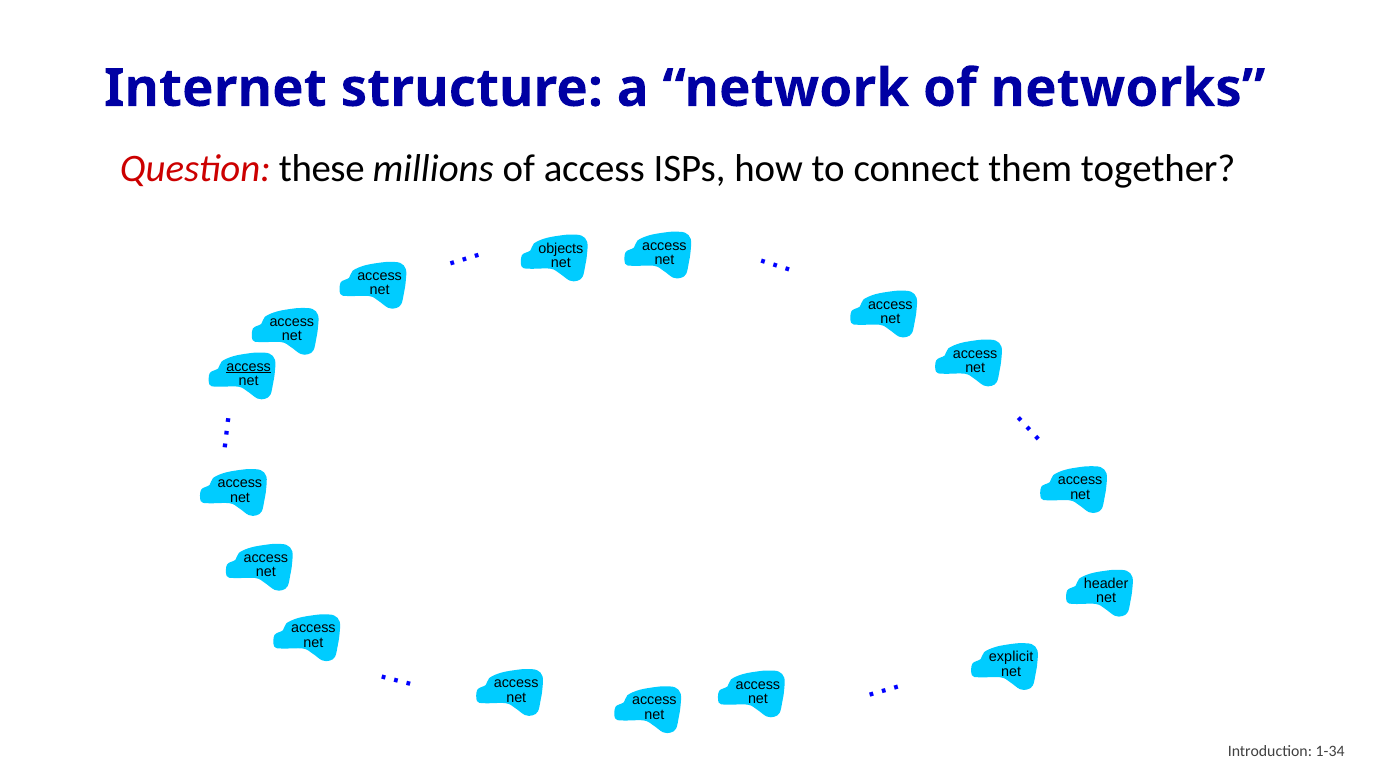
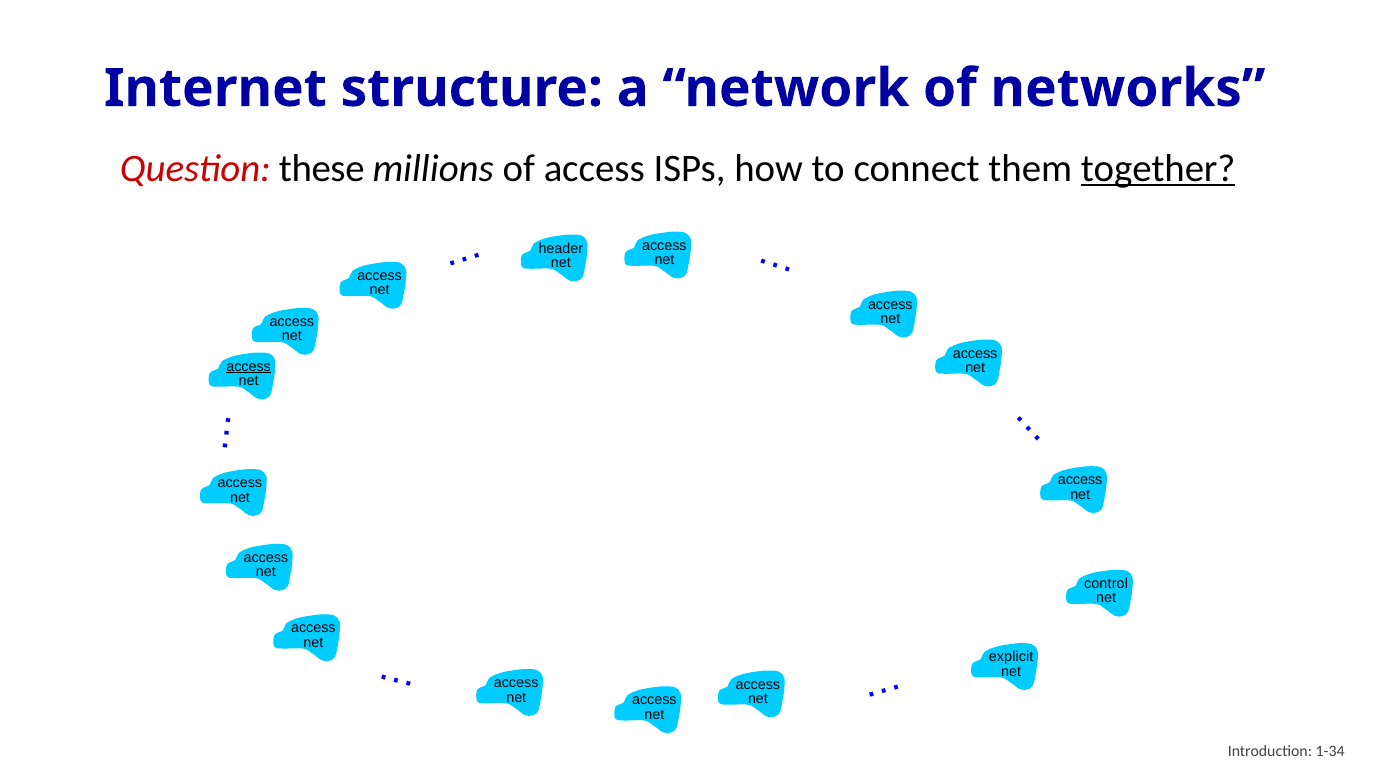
together underline: none -> present
objects: objects -> header
header: header -> control
